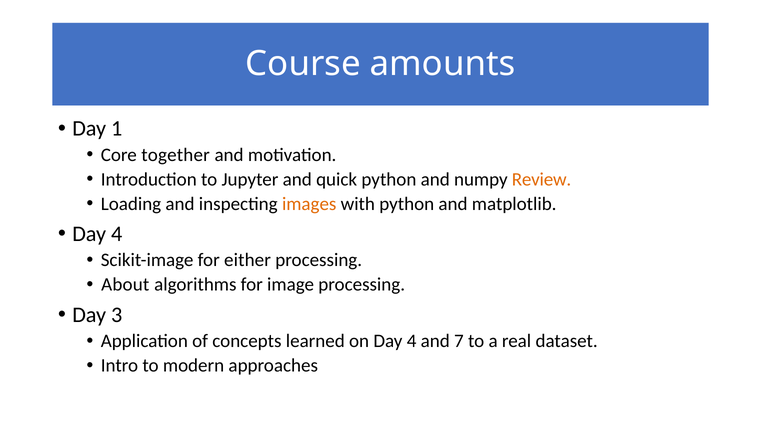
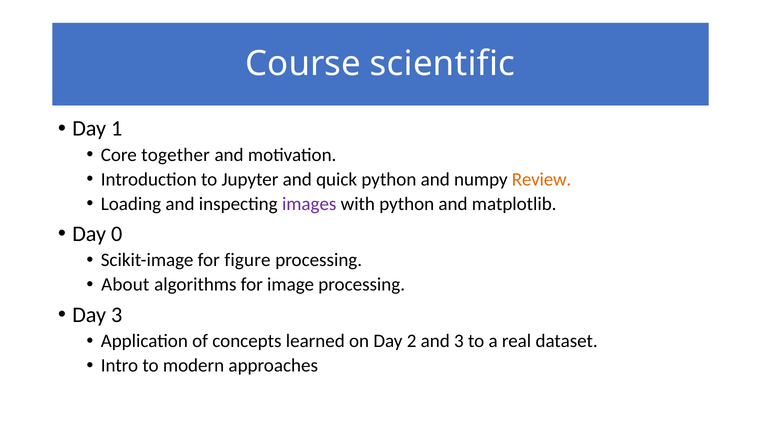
amounts: amounts -> scientific
images colour: orange -> purple
4 at (117, 234): 4 -> 0
either: either -> figure
on Day 4: 4 -> 2
and 7: 7 -> 3
